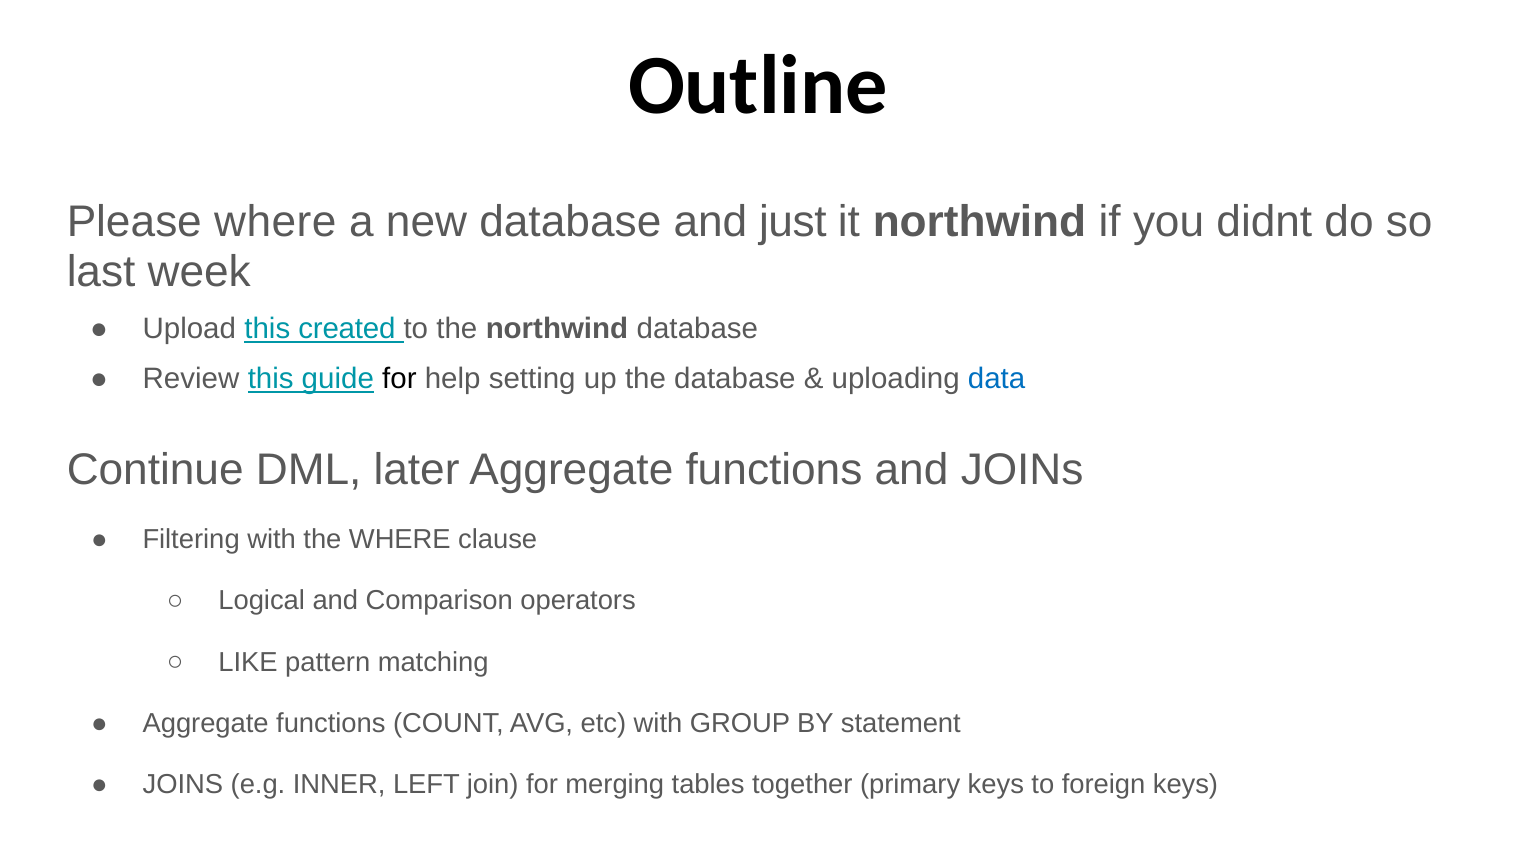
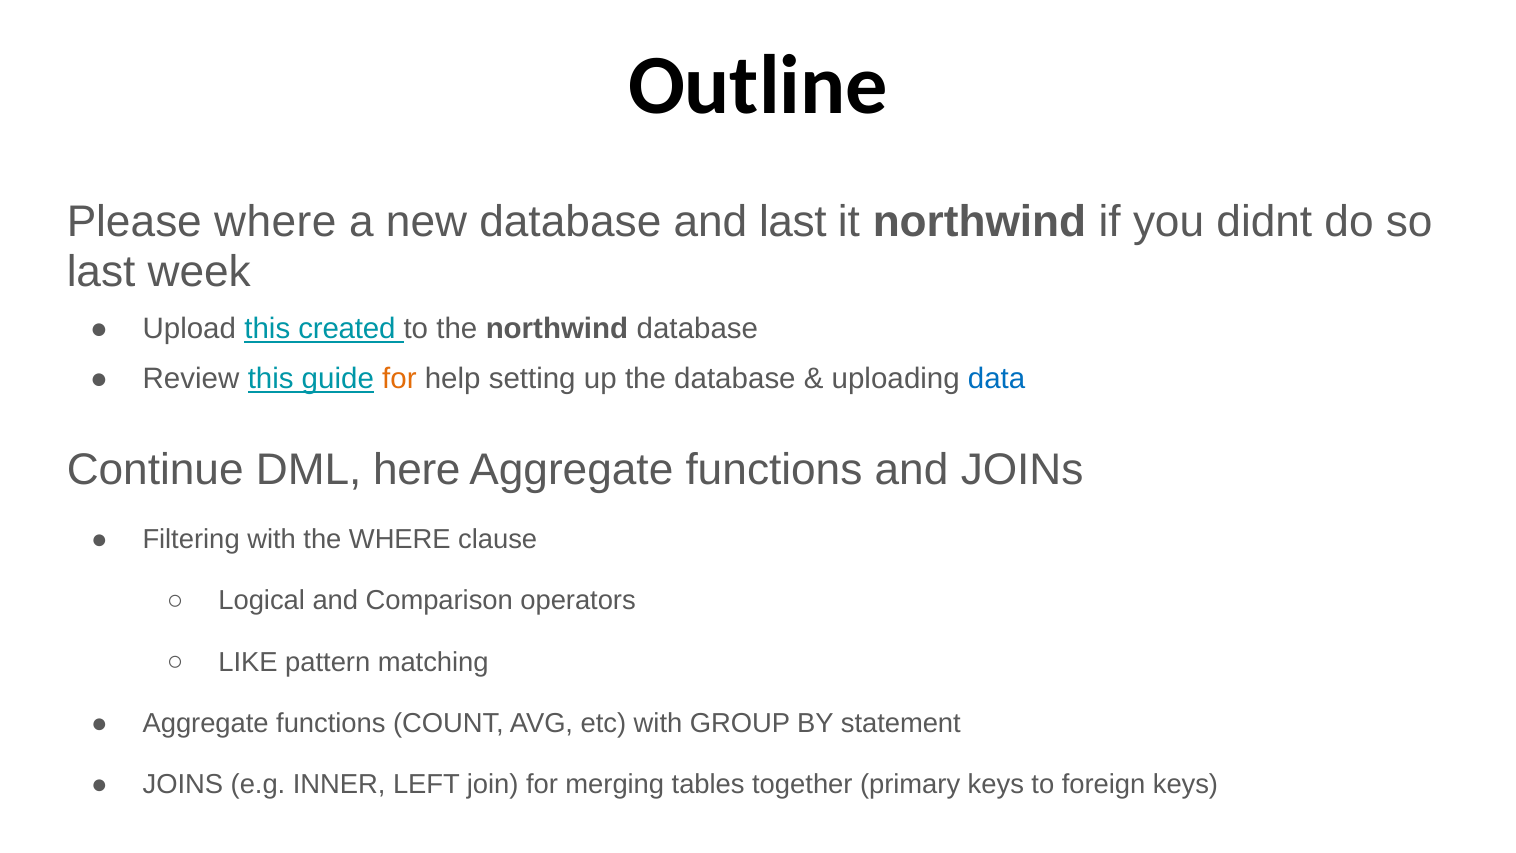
and just: just -> last
for at (399, 379) colour: black -> orange
later: later -> here
